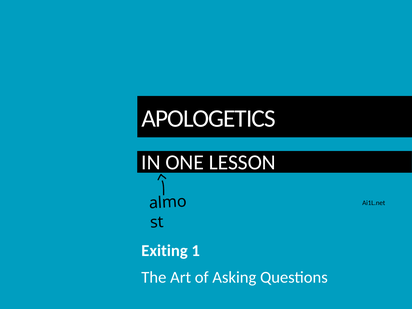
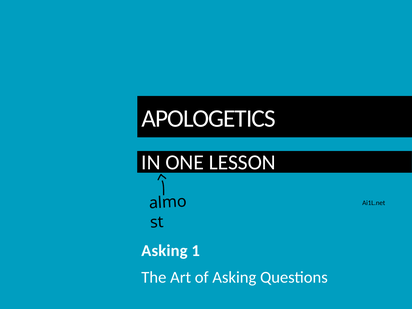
Exiting at (165, 251): Exiting -> Asking
